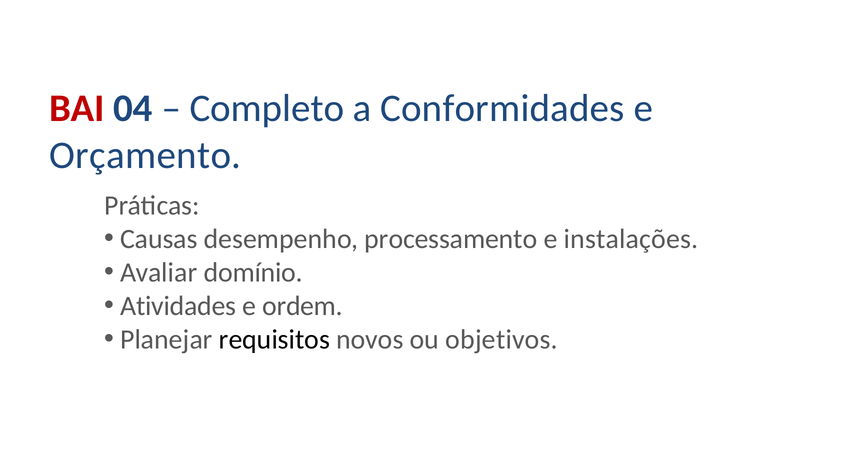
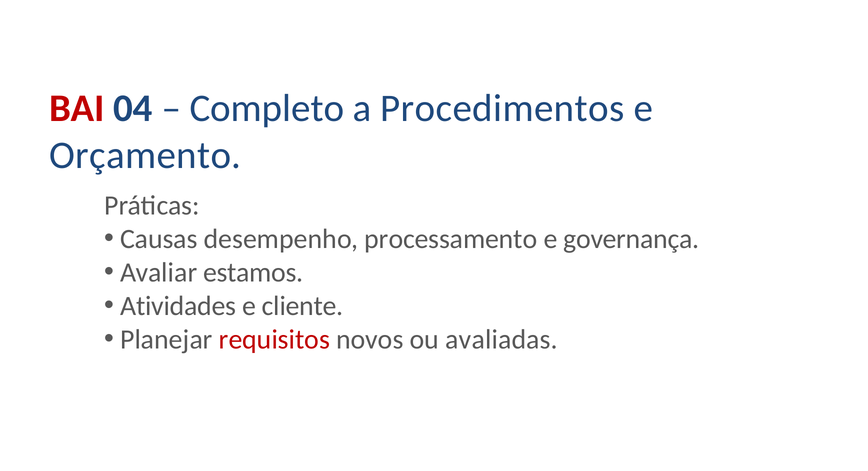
Conformidades: Conformidades -> Procedimentos
instalações: instalações -> governança
domínio: domínio -> estamos
ordem: ordem -> cliente
requisitos colour: black -> red
objetivos: objetivos -> avaliadas
